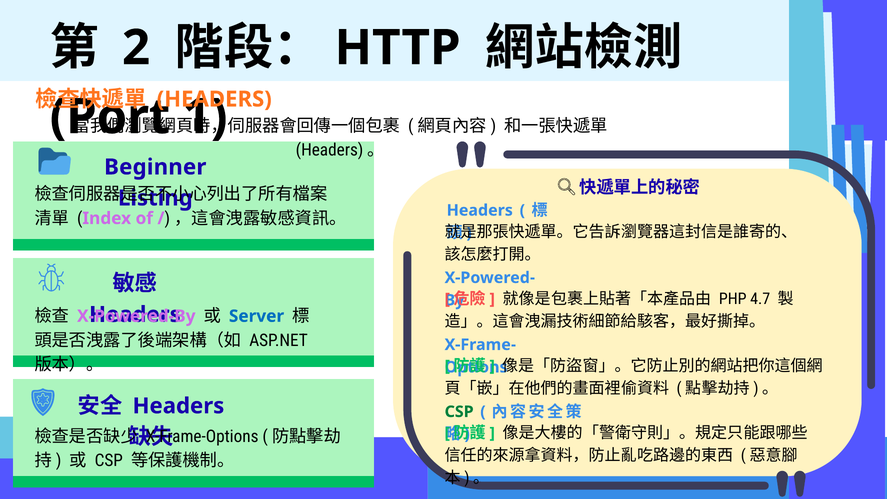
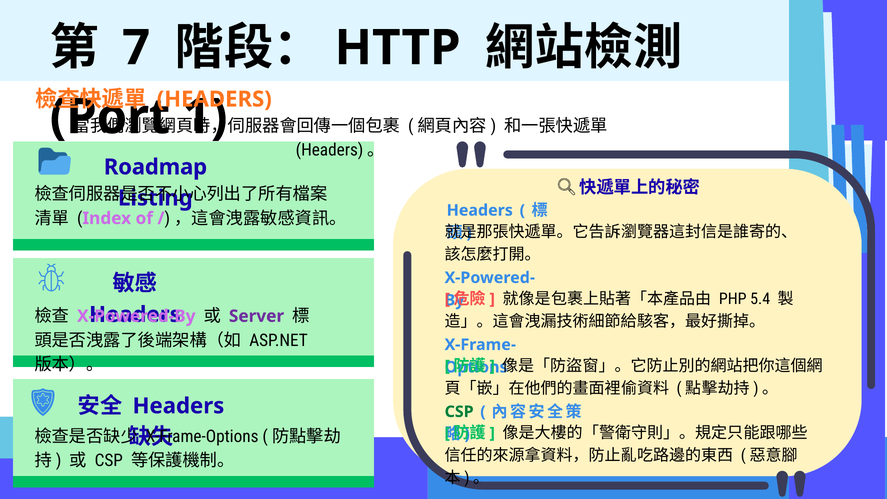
2: 2 -> 7
Beginner: Beginner -> Roadmap
4.7: 4.7 -> 5.4
Server colour: blue -> purple
